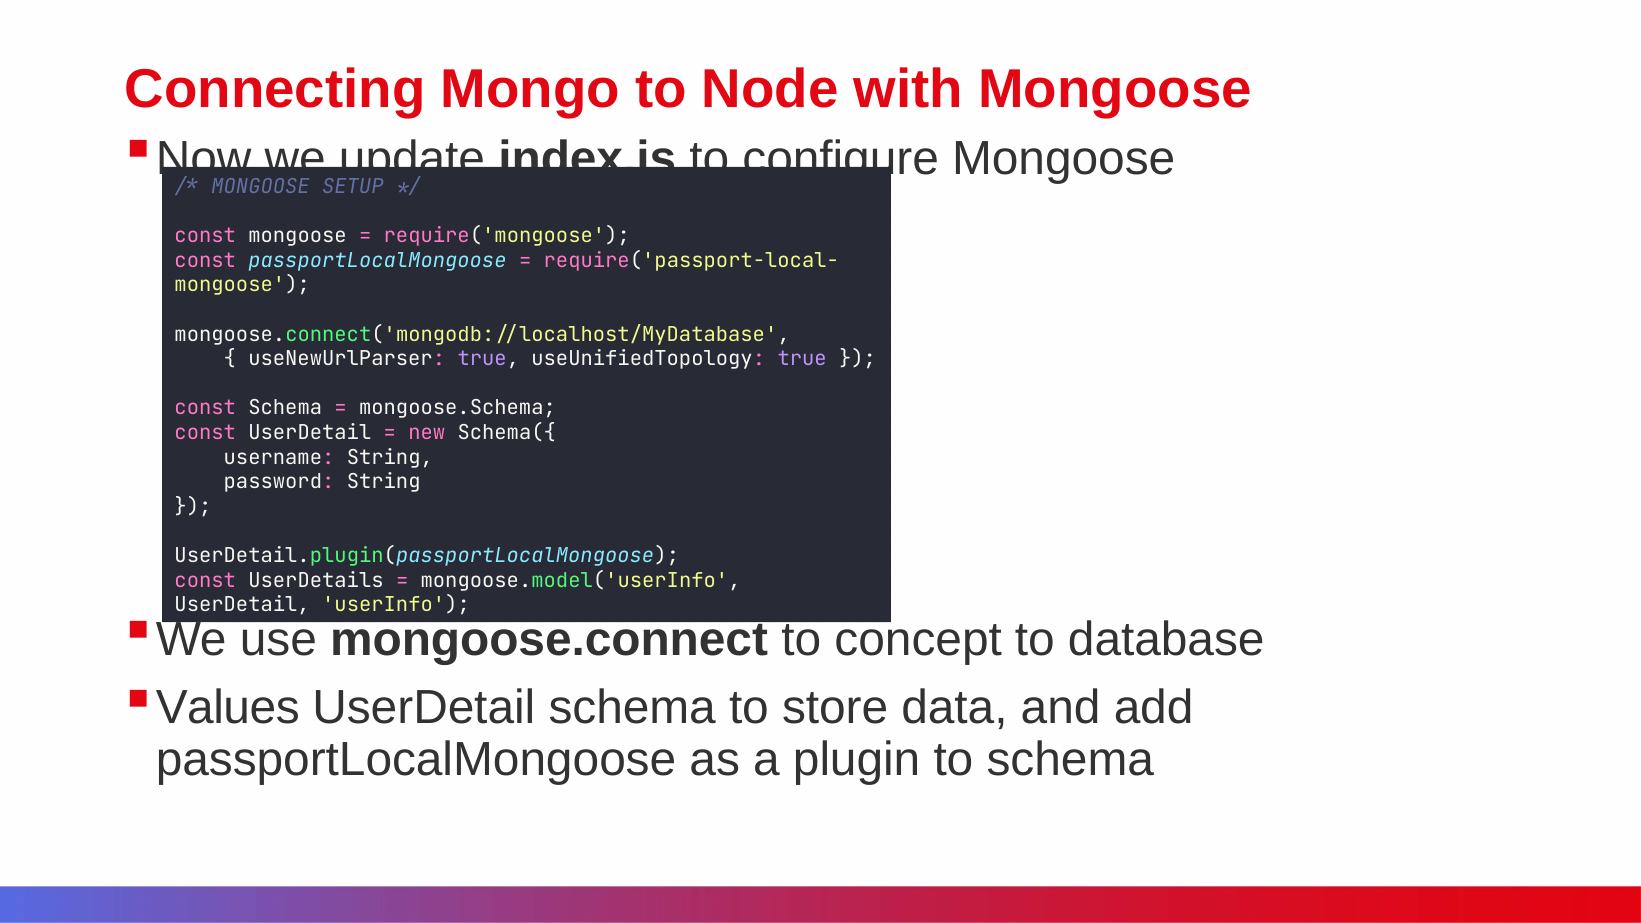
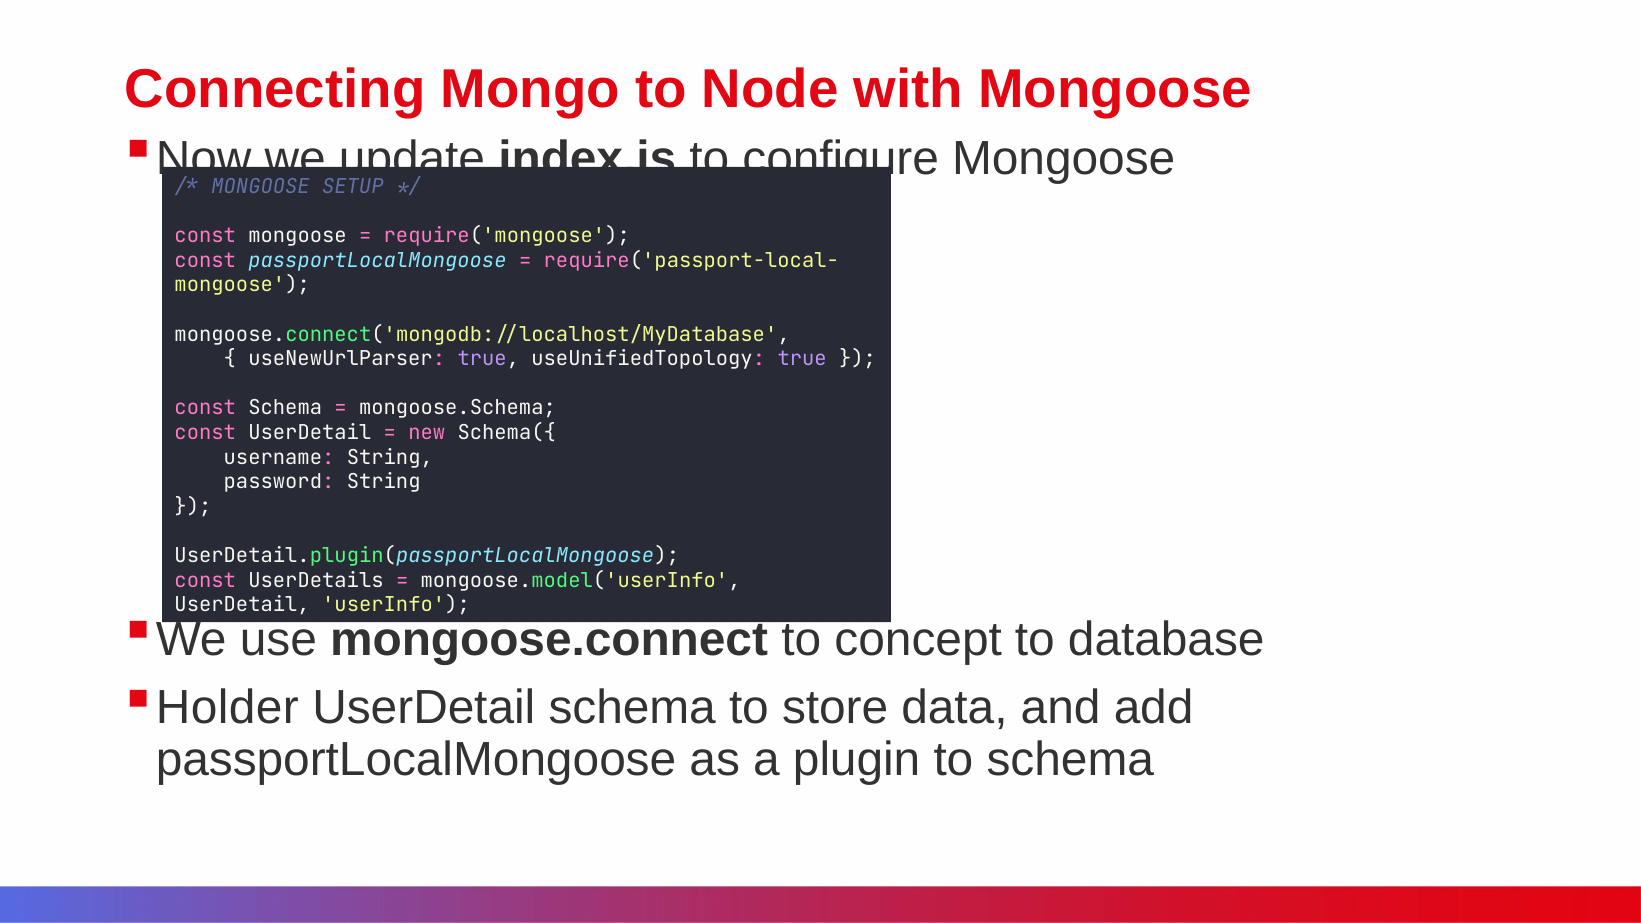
Values: Values -> Holder
